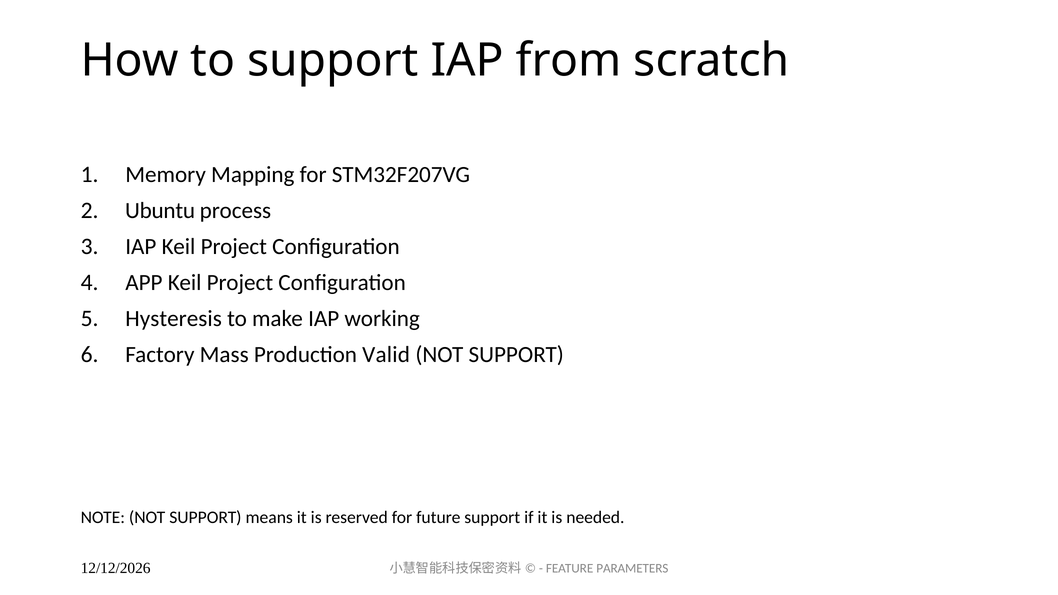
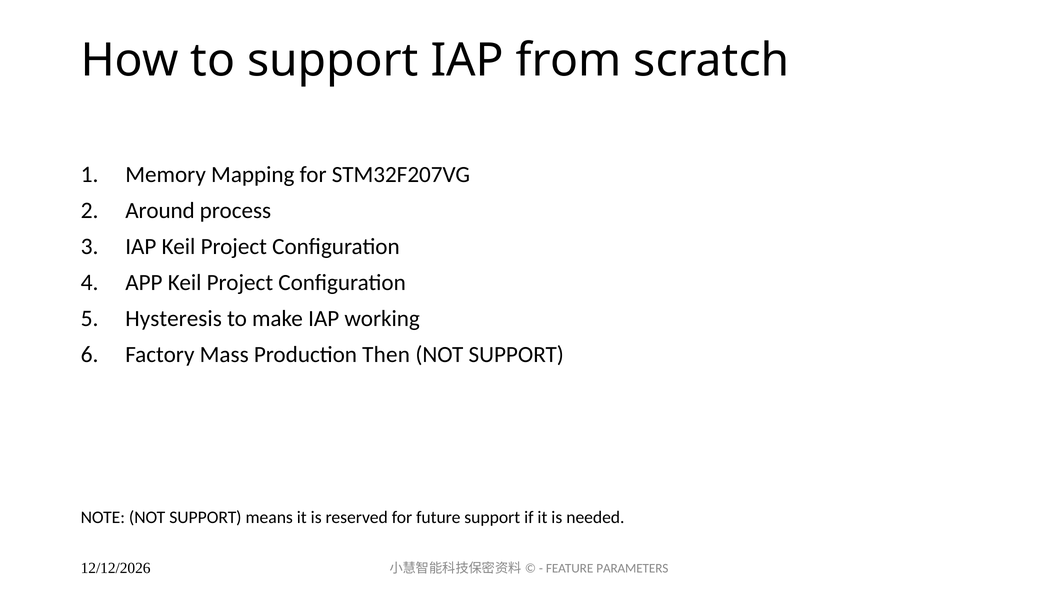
Ubuntu: Ubuntu -> Around
Valid: Valid -> Then
